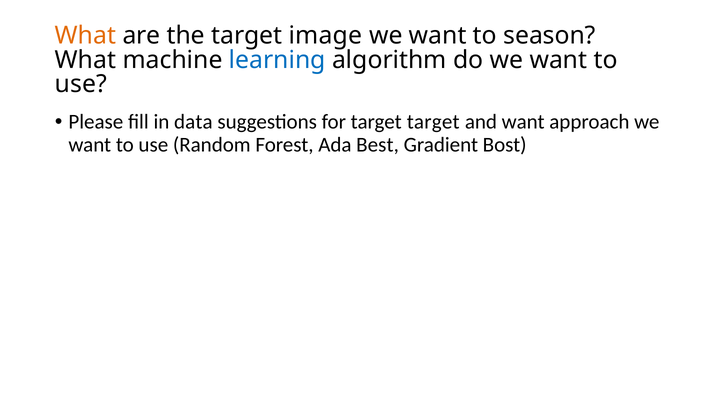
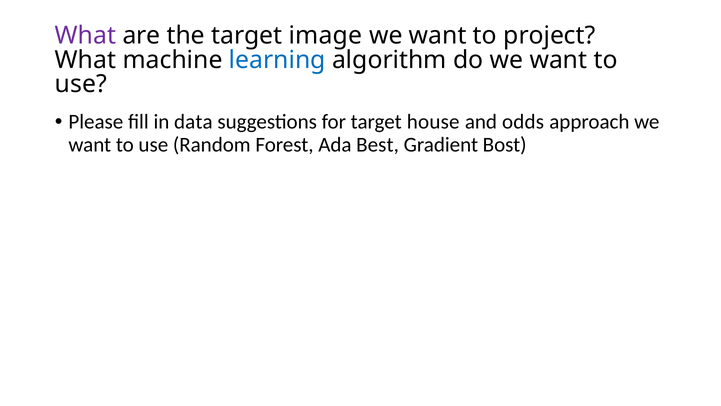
What at (86, 36) colour: orange -> purple
season: season -> project
target target: target -> house
and want: want -> odds
